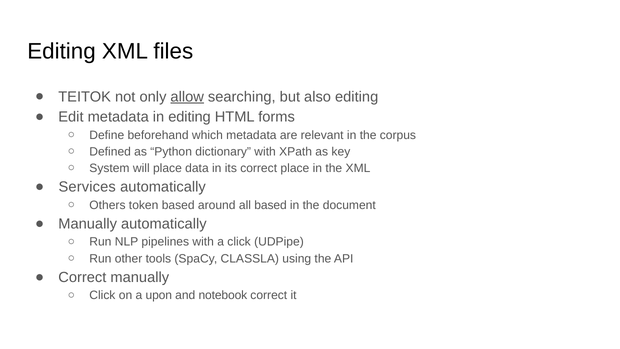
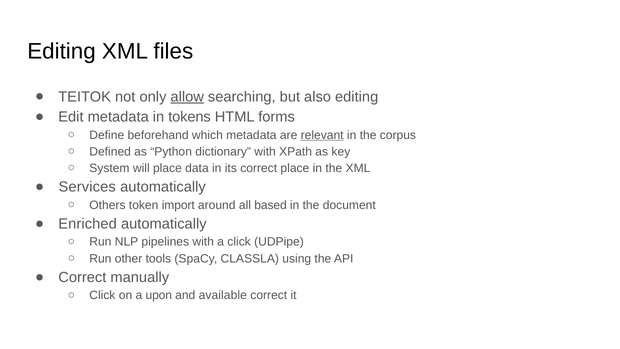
in editing: editing -> tokens
relevant underline: none -> present
token based: based -> import
Manually at (88, 224): Manually -> Enriched
notebook: notebook -> available
